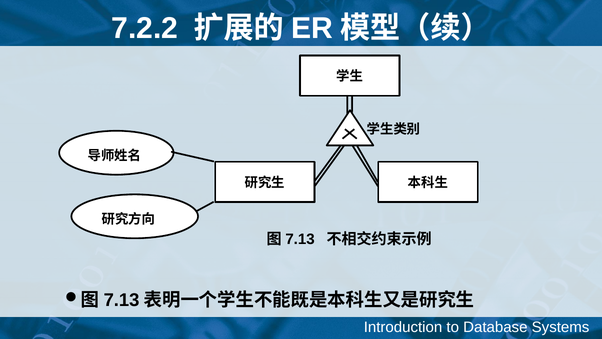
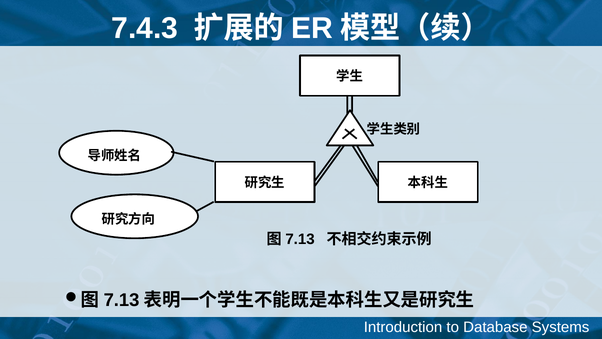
7.2.2: 7.2.2 -> 7.4.3
